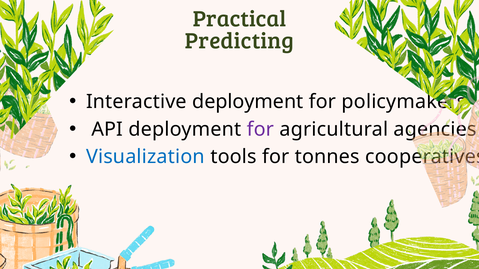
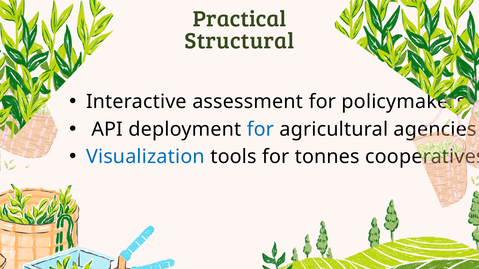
Predicting: Predicting -> Structural
deployment at (248, 102): deployment -> assessment
for at (260, 129) colour: purple -> blue
